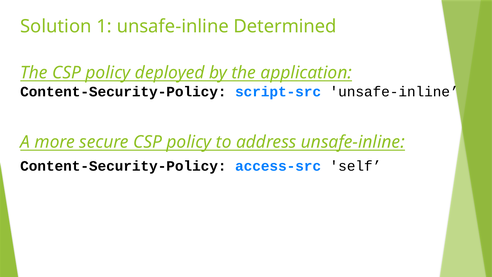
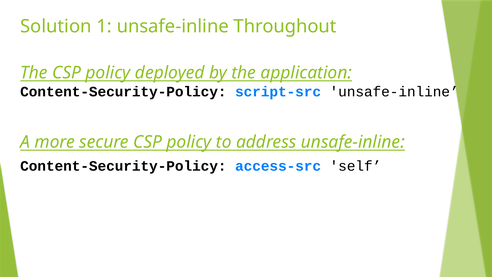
Determined: Determined -> Throughout
